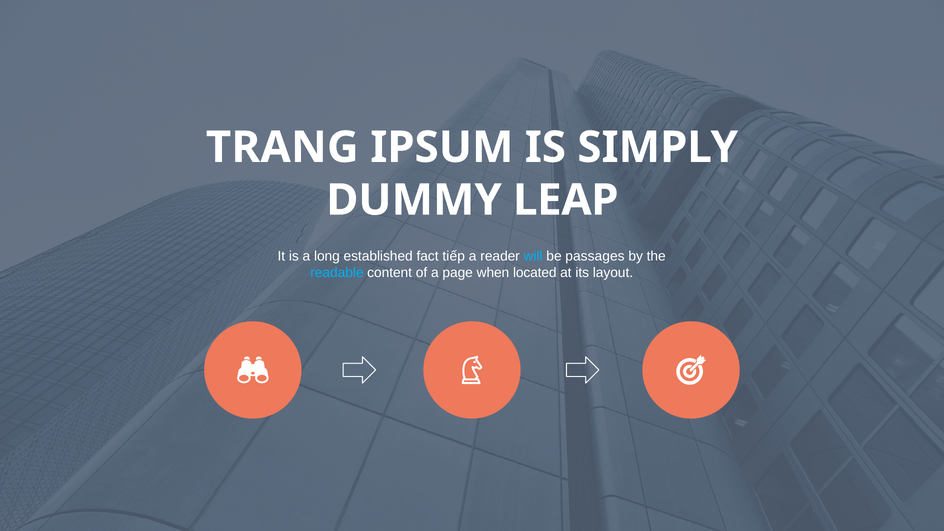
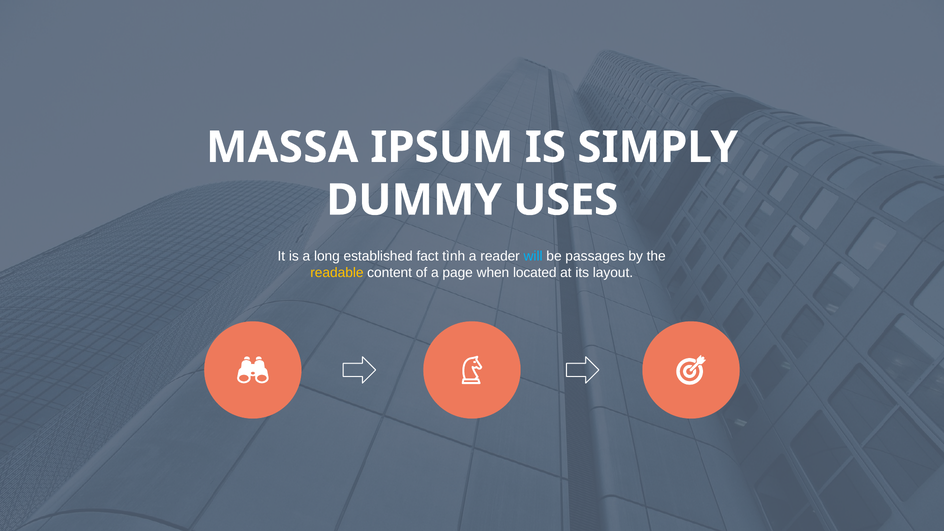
TRANG: TRANG -> MASSA
LEAP: LEAP -> USES
tiếp: tiếp -> tình
readable colour: light blue -> yellow
